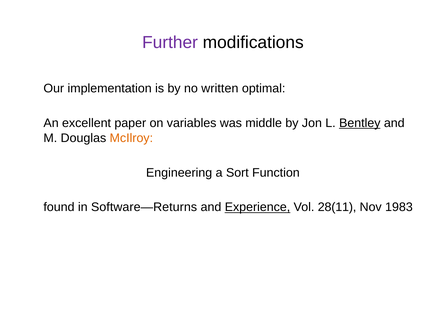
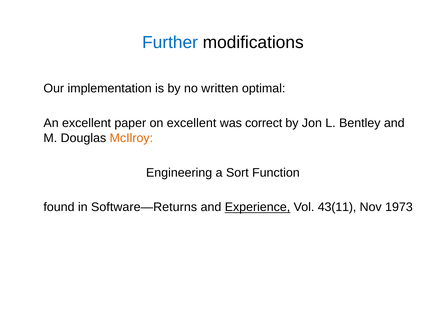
Further colour: purple -> blue
on variables: variables -> excellent
middle: middle -> correct
Bentley underline: present -> none
28(11: 28(11 -> 43(11
1983: 1983 -> 1973
